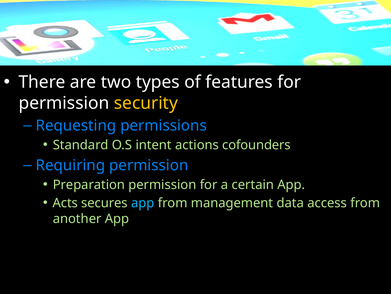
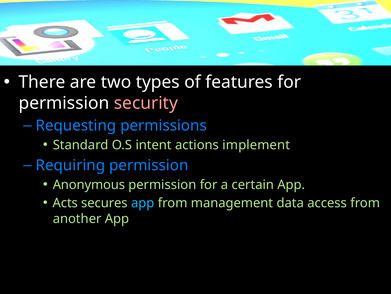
security colour: yellow -> pink
cofounders: cofounders -> implement
Preparation: Preparation -> Anonymous
